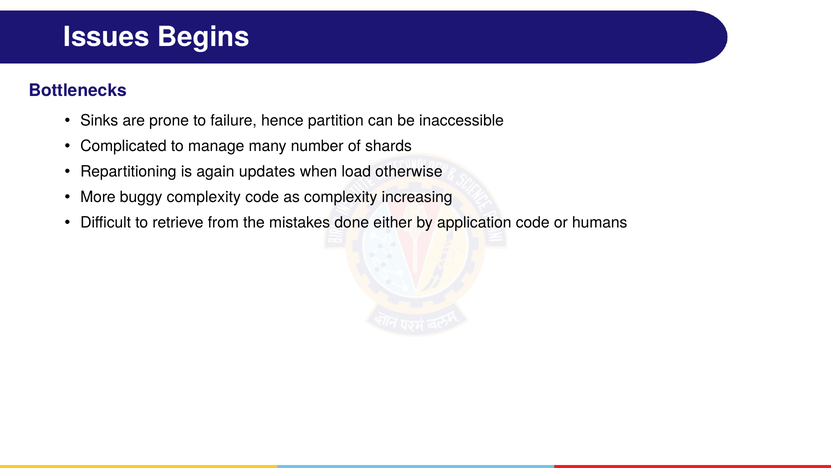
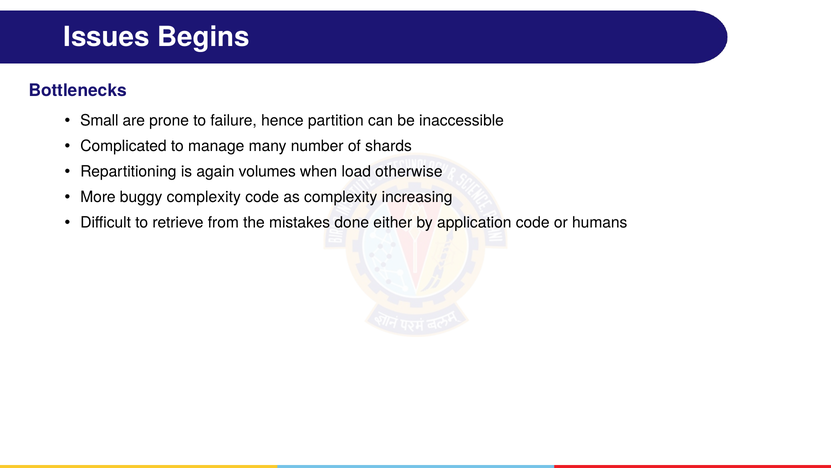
Sinks: Sinks -> Small
updates: updates -> volumes
